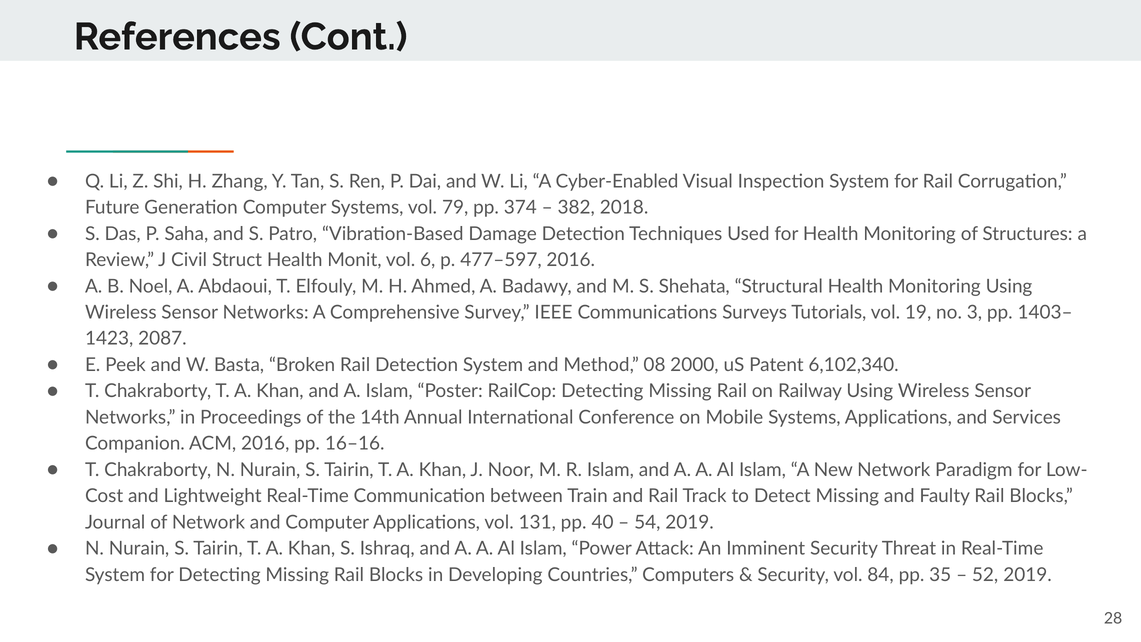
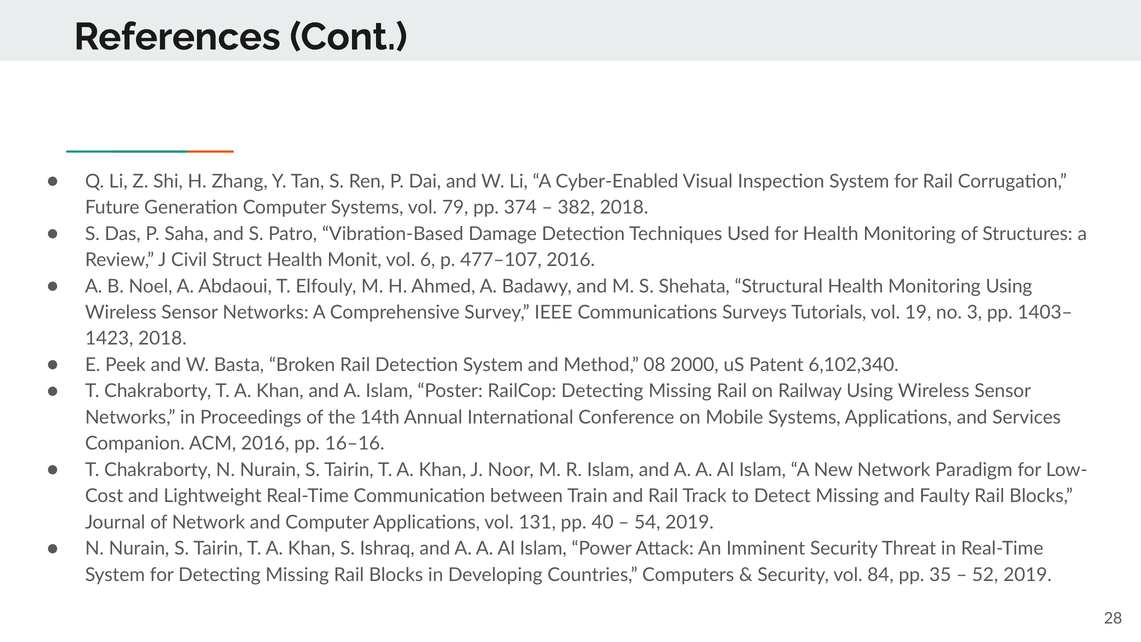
477–597: 477–597 -> 477–107
2087 at (162, 339): 2087 -> 2018
